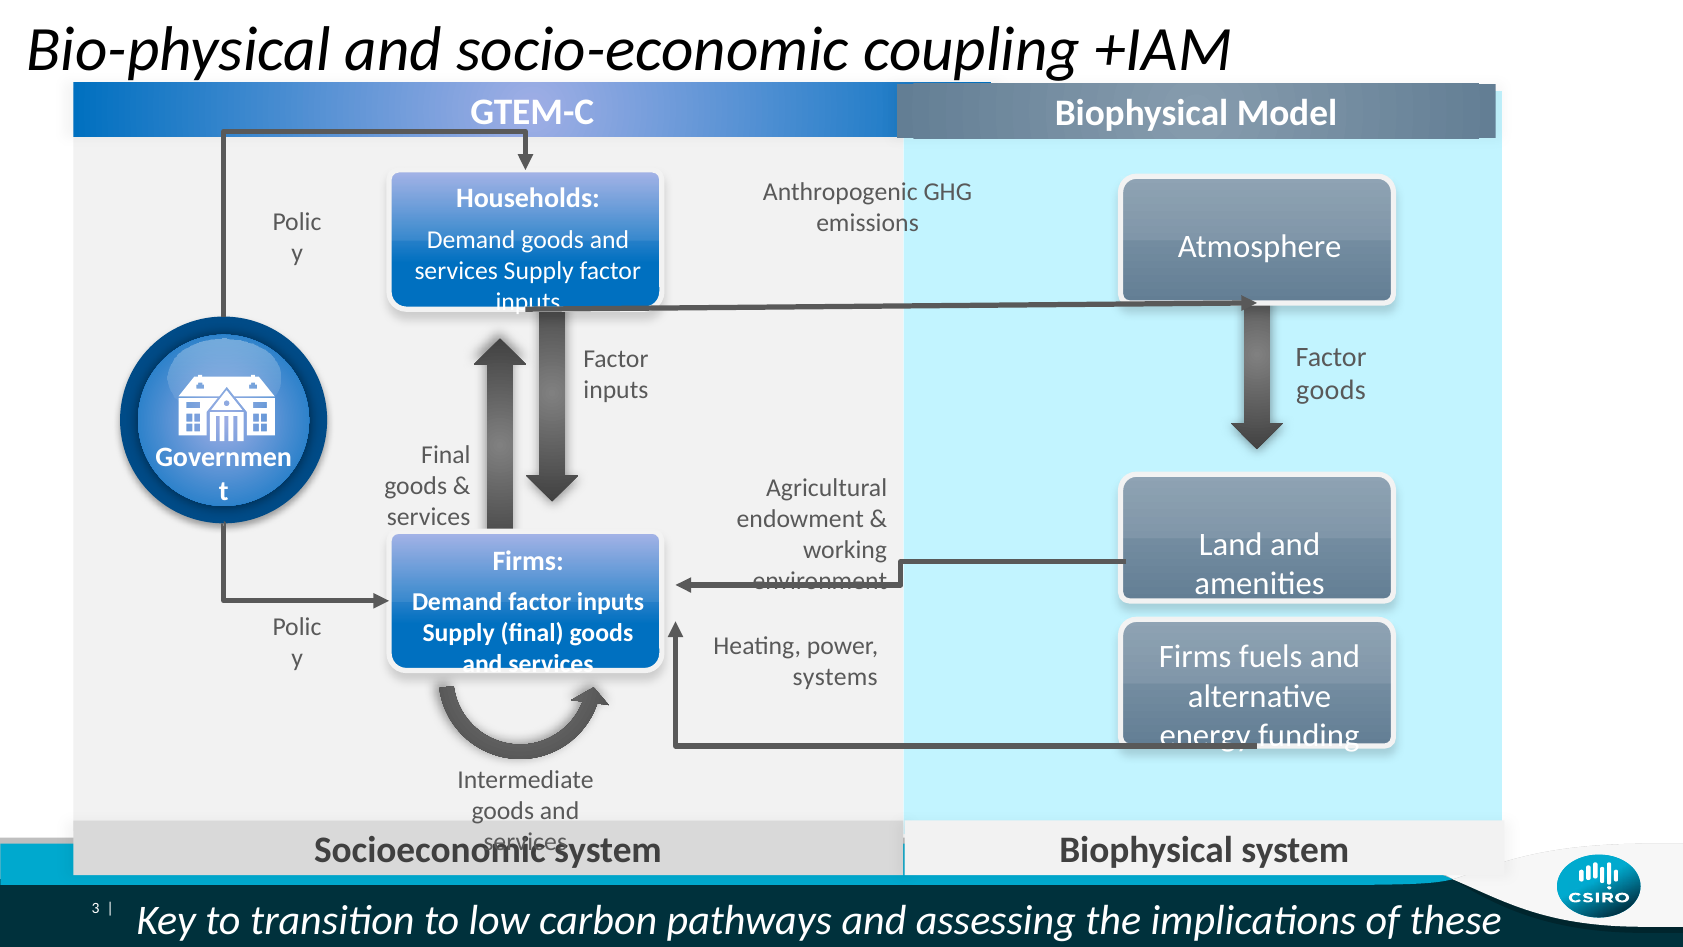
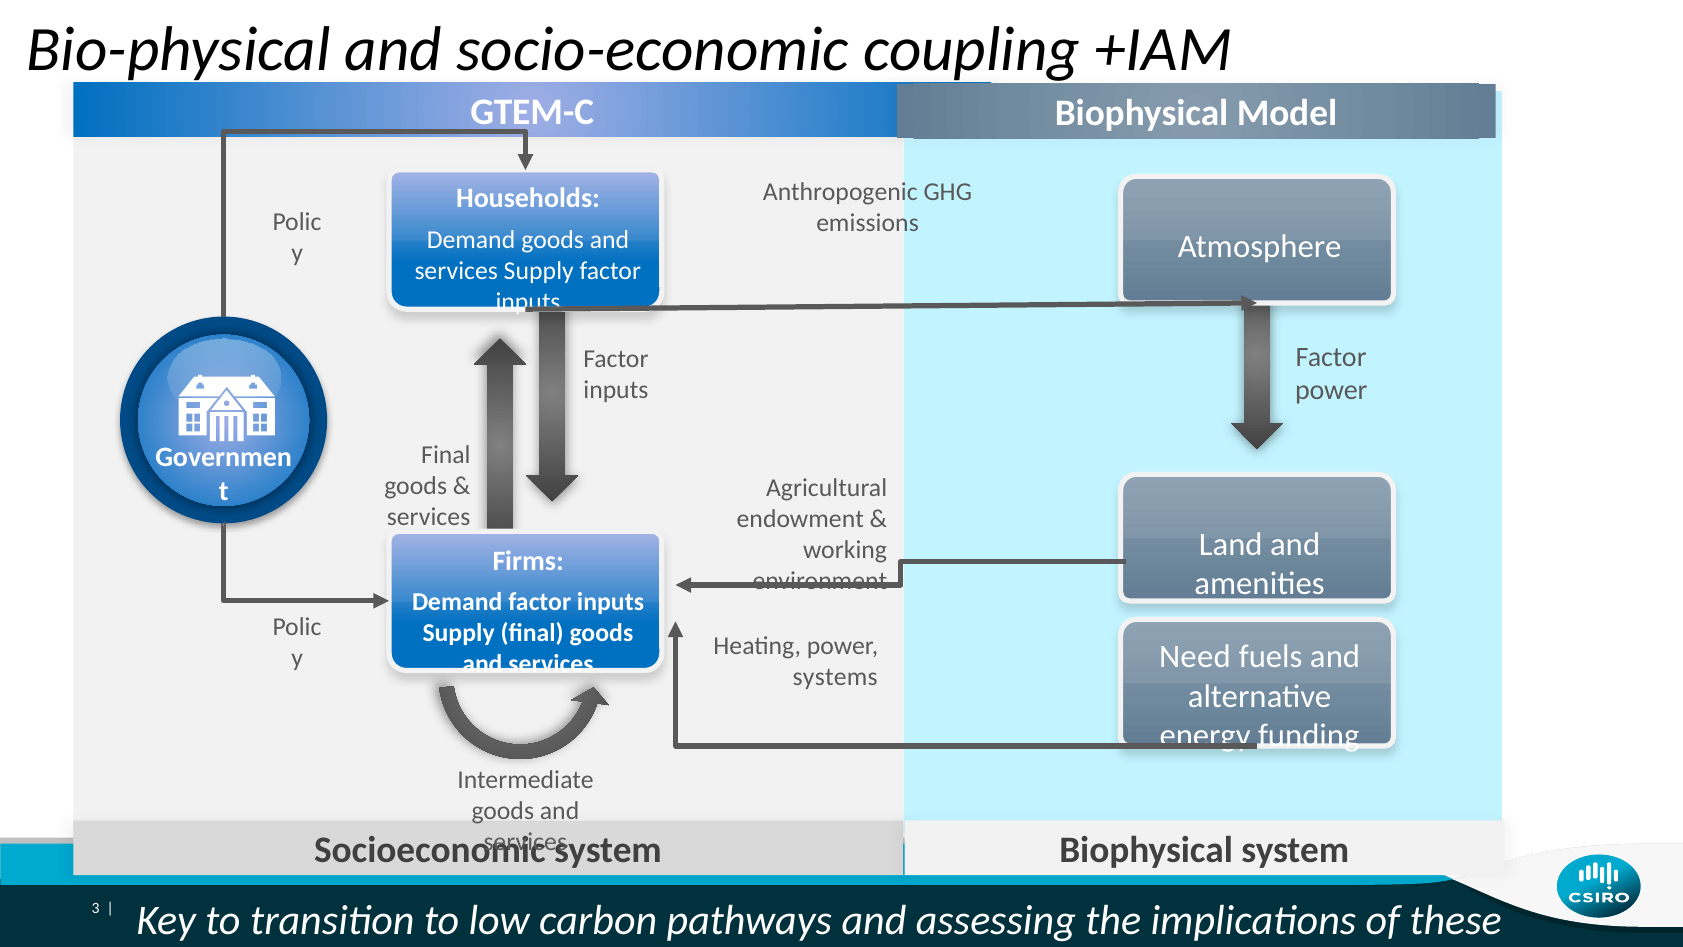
goods at (1331, 391): goods -> power
Firms at (1195, 657): Firms -> Need
